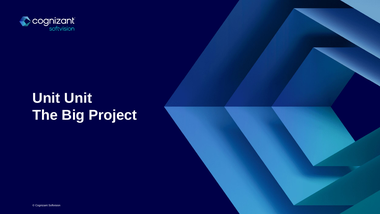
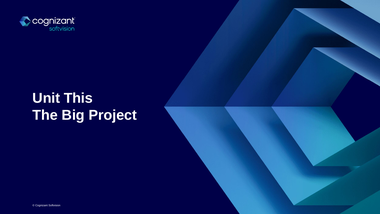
Unit Unit: Unit -> This
